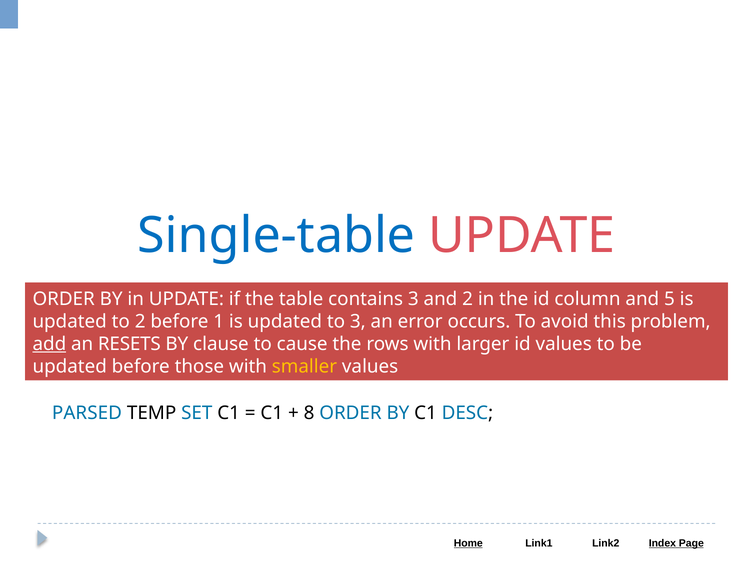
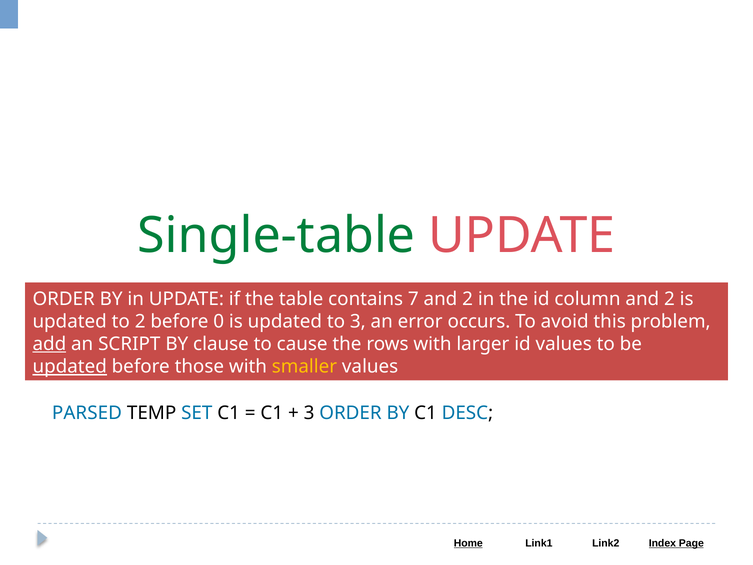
Single-table colour: blue -> green
contains 3: 3 -> 7
column and 5: 5 -> 2
1: 1 -> 0
RESETS: RESETS -> SCRIPT
updated at (70, 366) underline: none -> present
8 at (309, 413): 8 -> 3
